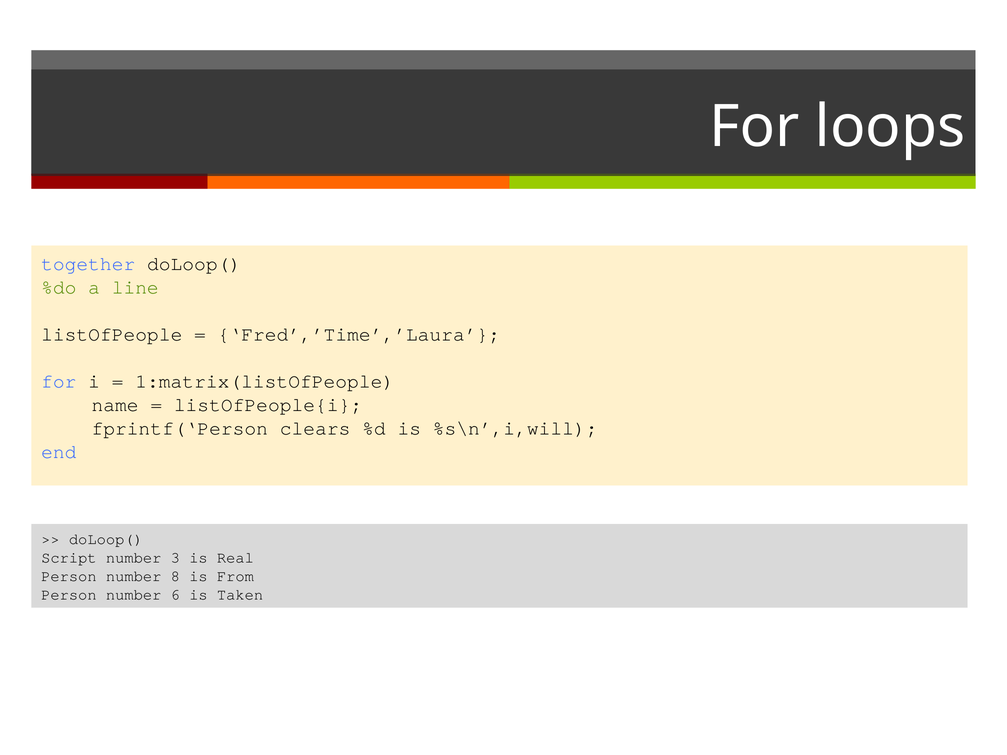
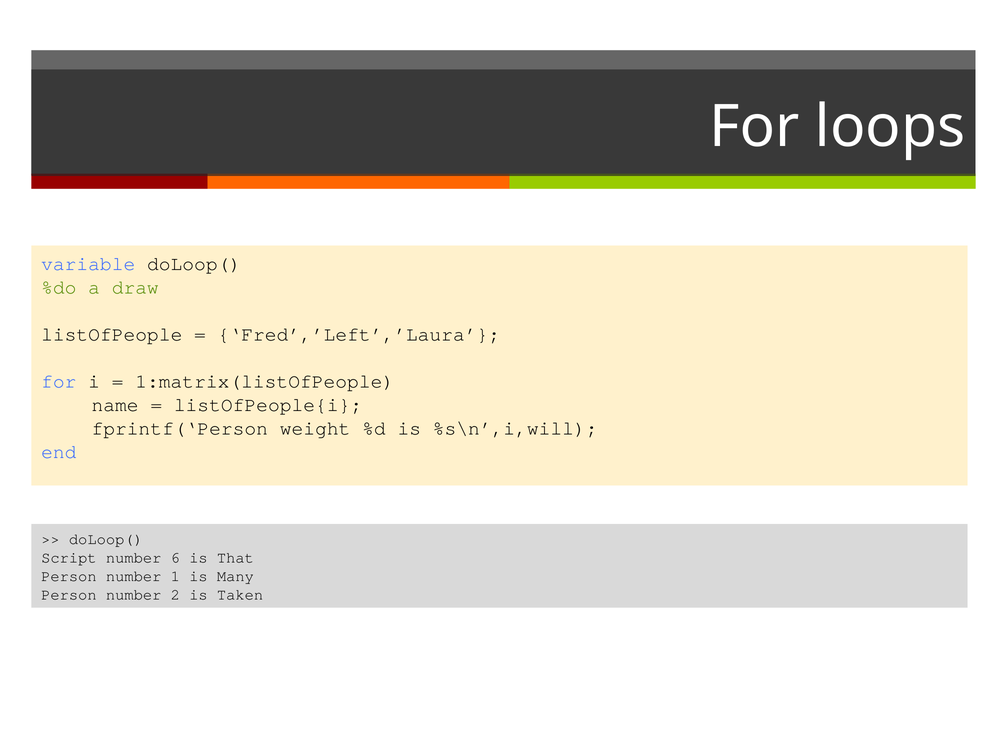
together: together -> variable
line: line -> draw
Fred’,’Time’,’Laura: Fred’,’Time’,’Laura -> Fred’,’Left’,’Laura
clears: clears -> weight
3: 3 -> 6
Real: Real -> That
8: 8 -> 1
From: From -> Many
6: 6 -> 2
